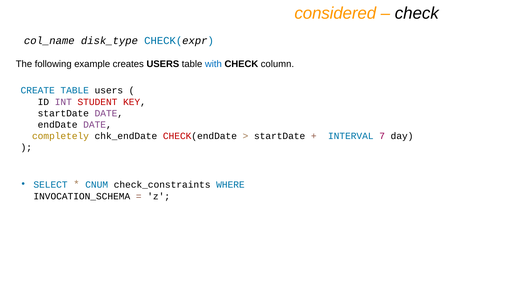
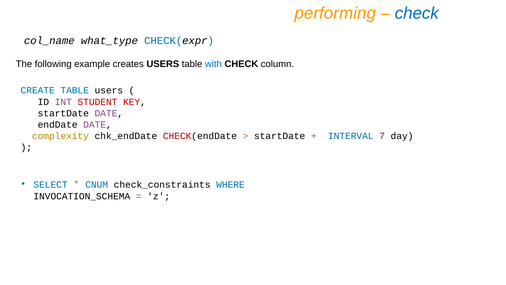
considered: considered -> performing
check at (417, 13) colour: black -> blue
disk_type: disk_type -> what_type
completely: completely -> complexity
